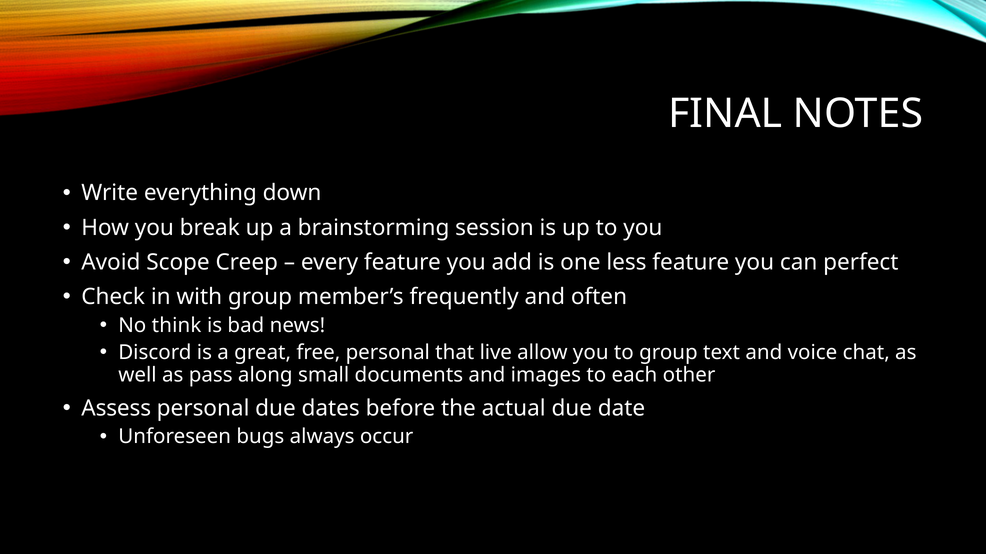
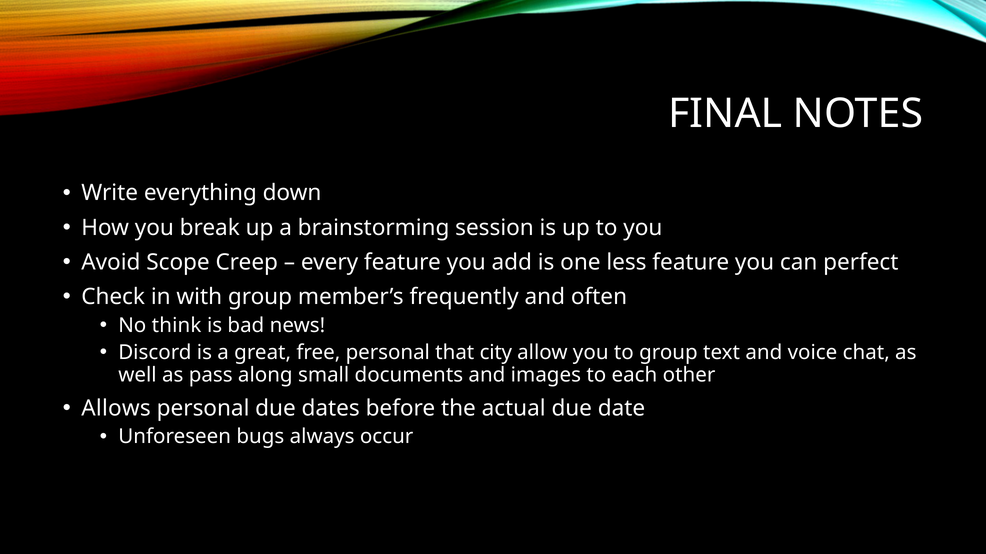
live: live -> city
Assess: Assess -> Allows
